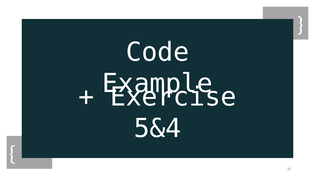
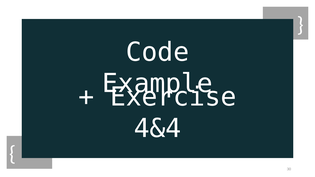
5&4: 5&4 -> 4&4
